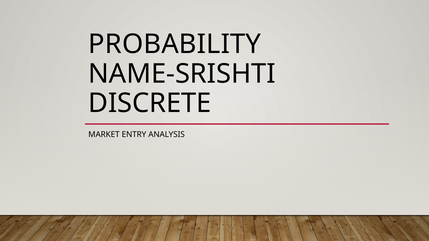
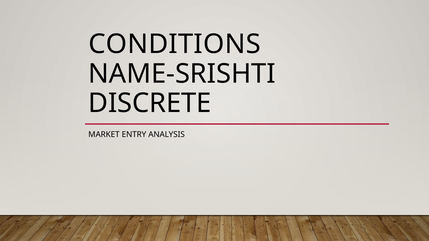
PROBABILITY: PROBABILITY -> CONDITIONS
